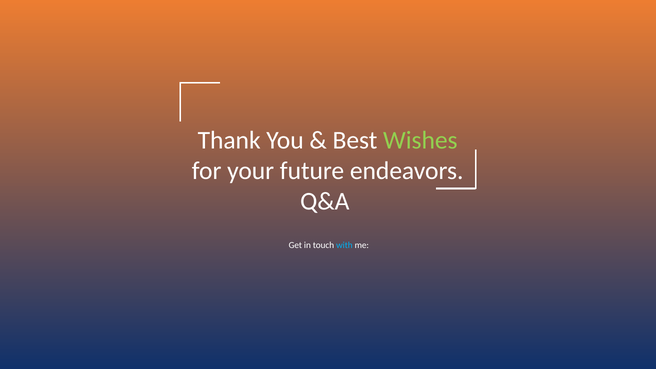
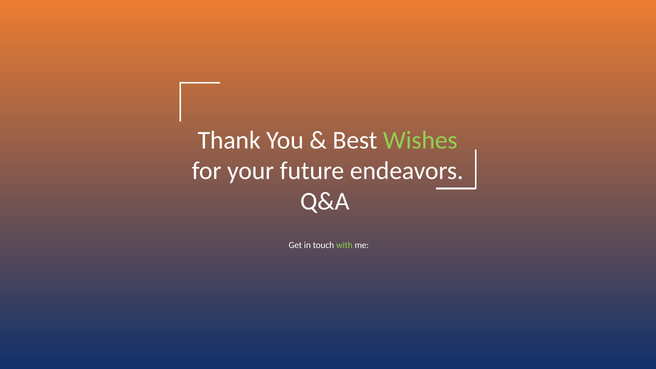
with colour: light blue -> light green
